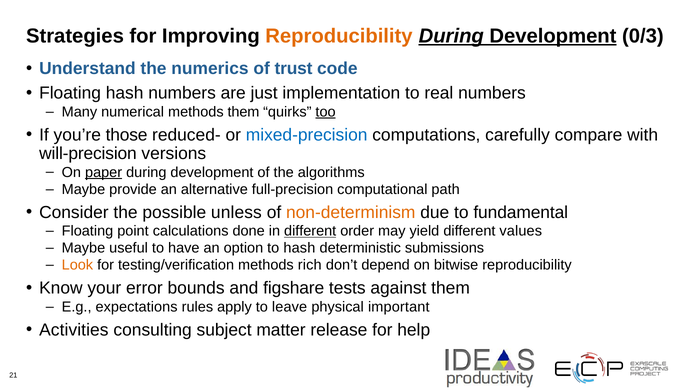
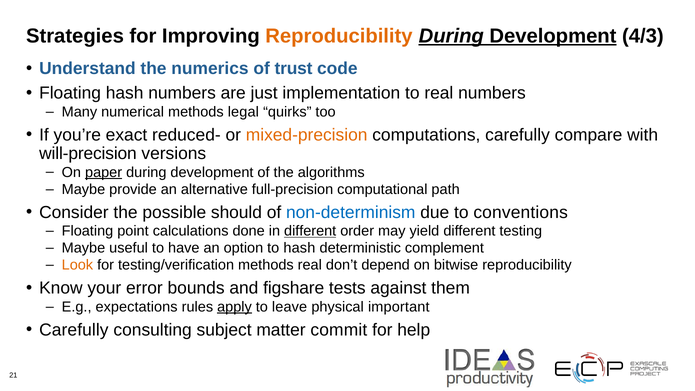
0/3: 0/3 -> 4/3
methods them: them -> legal
too underline: present -> none
those: those -> exact
mixed-precision colour: blue -> orange
unless: unless -> should
non-determinism colour: orange -> blue
fundamental: fundamental -> conventions
values: values -> testing
submissions: submissions -> complement
methods rich: rich -> real
apply underline: none -> present
Activities at (74, 330): Activities -> Carefully
release: release -> commit
